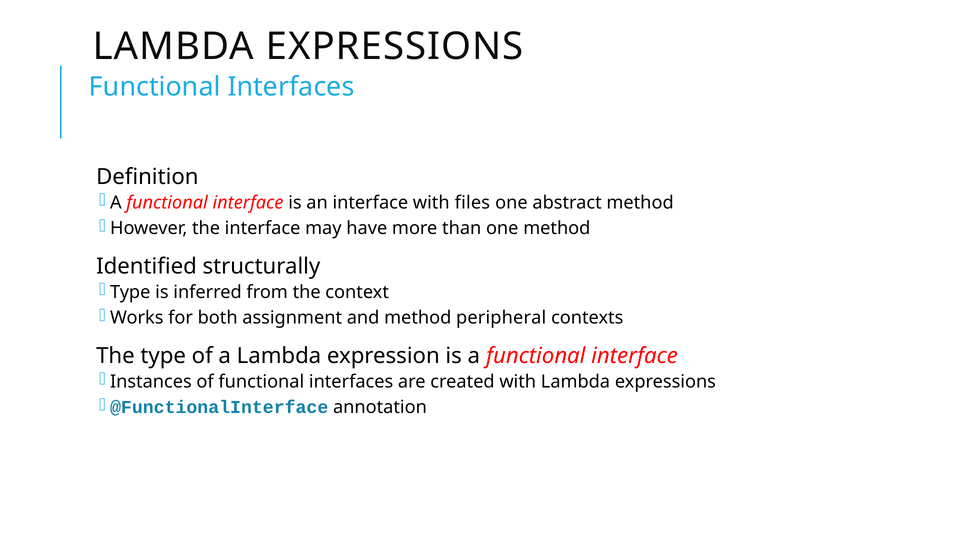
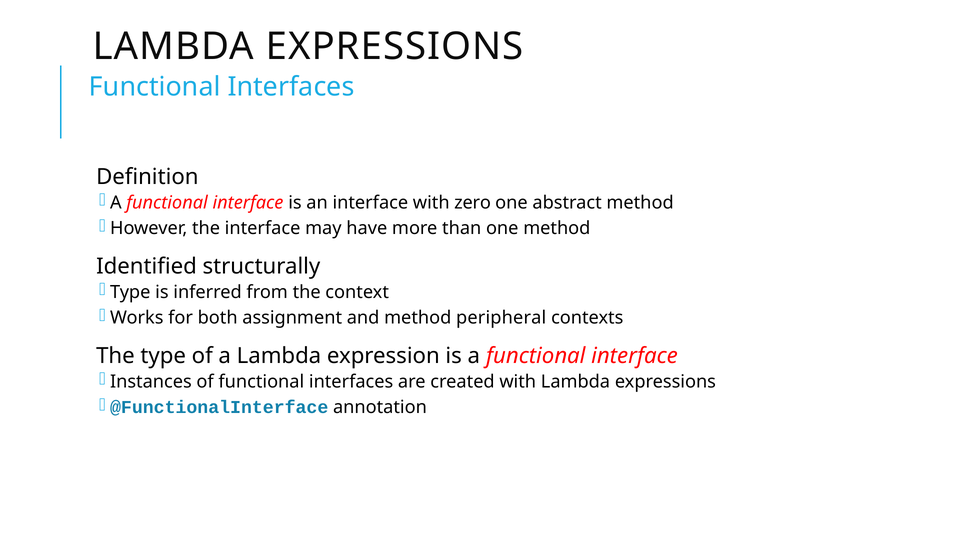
files: files -> zero
